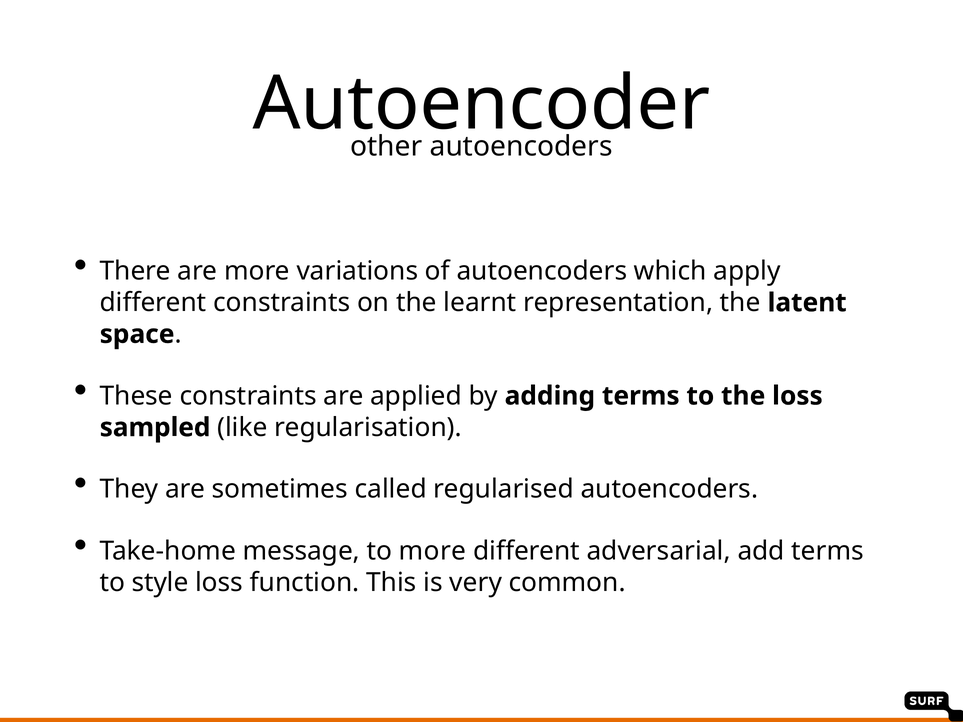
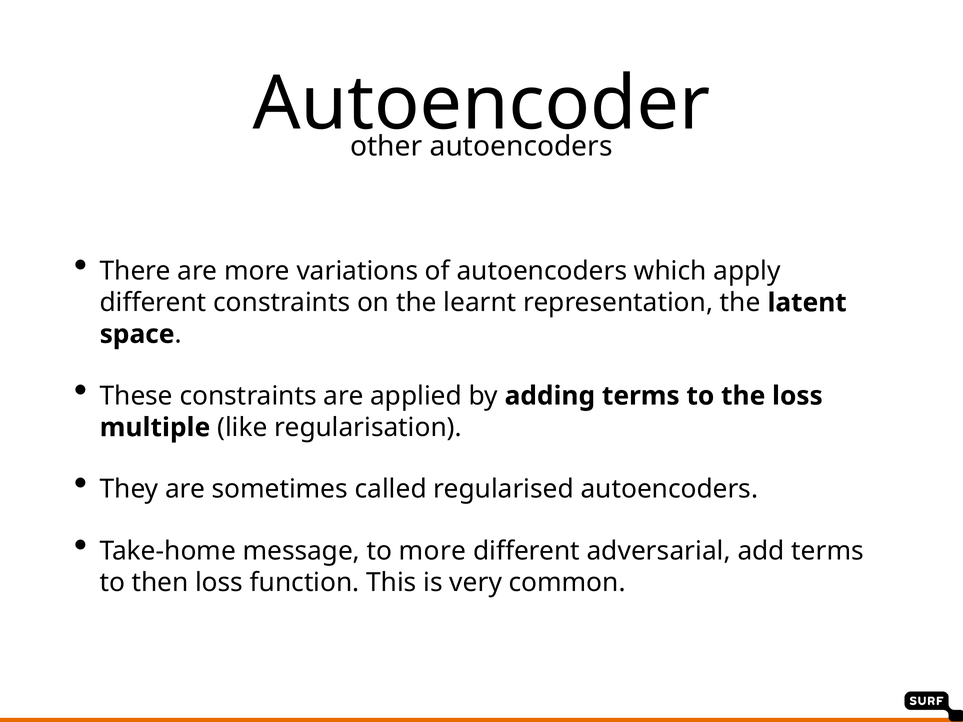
sampled: sampled -> multiple
style: style -> then
